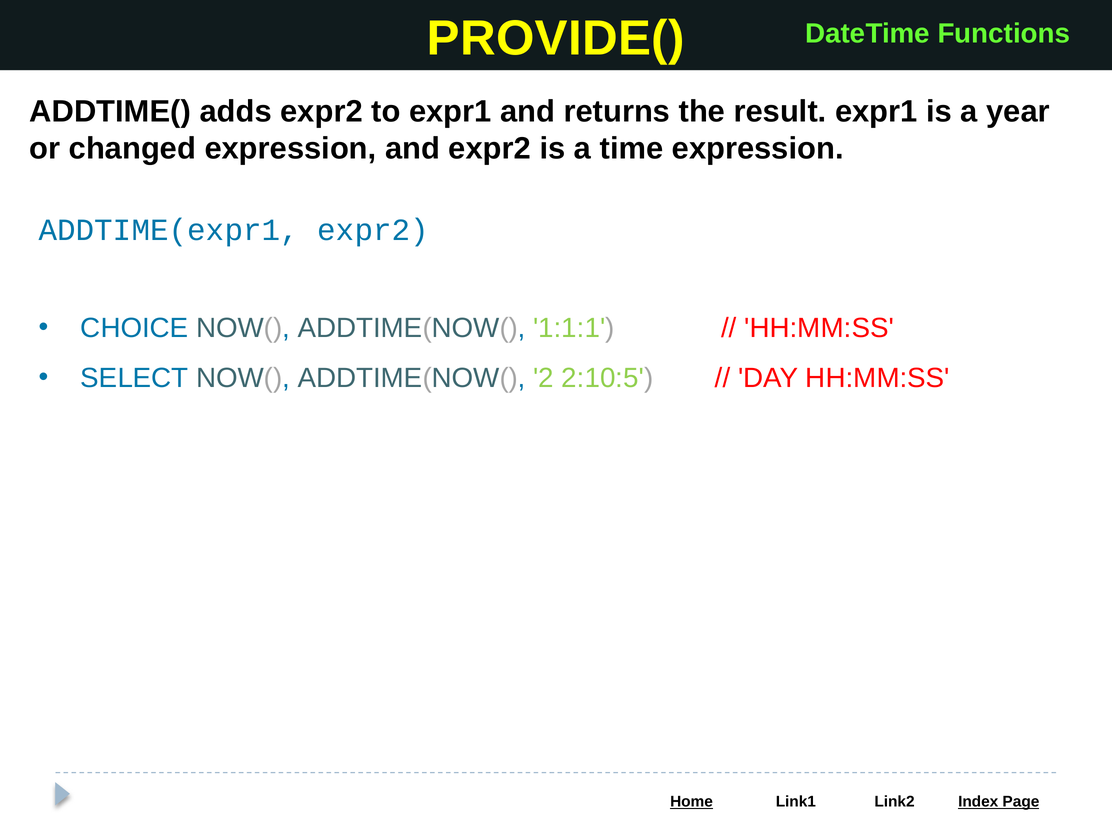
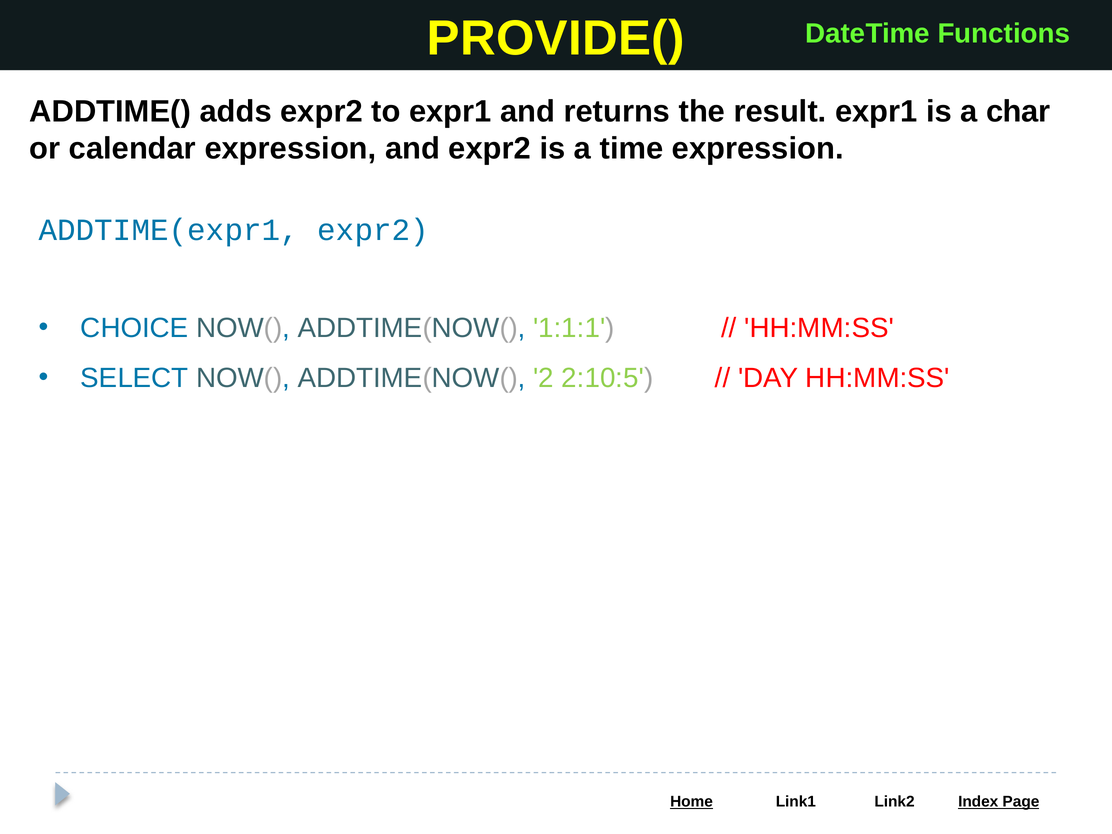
year: year -> char
changed: changed -> calendar
